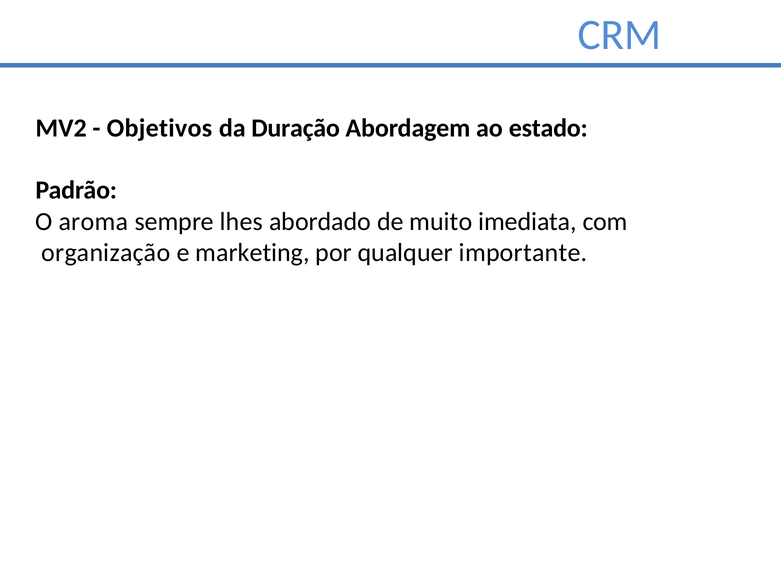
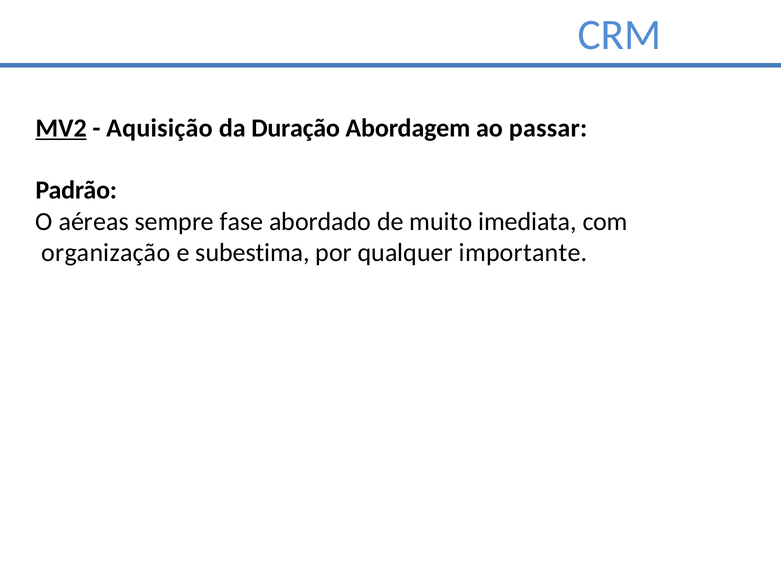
MV2 underline: none -> present
Objetivos: Objetivos -> Aquisição
estado: estado -> passar
aroma: aroma -> aéreas
lhes: lhes -> fase
marketing: marketing -> subestima
